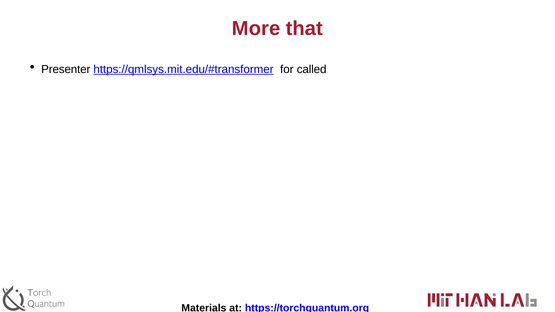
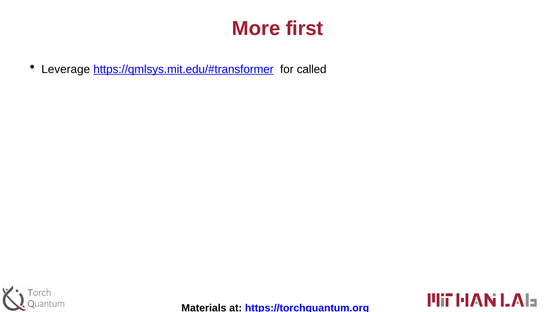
that: that -> first
Presenter: Presenter -> Leverage
